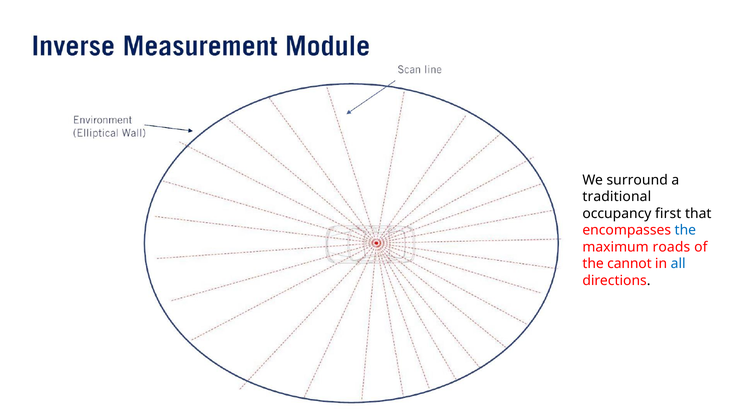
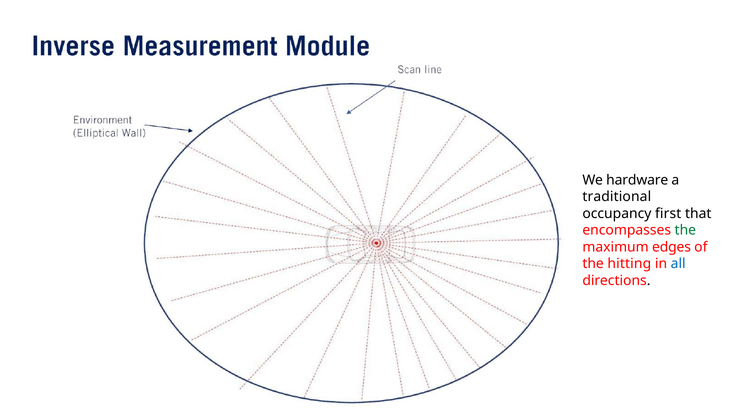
surround: surround -> hardware
the at (685, 230) colour: blue -> green
roads: roads -> edges
cannot: cannot -> hitting
